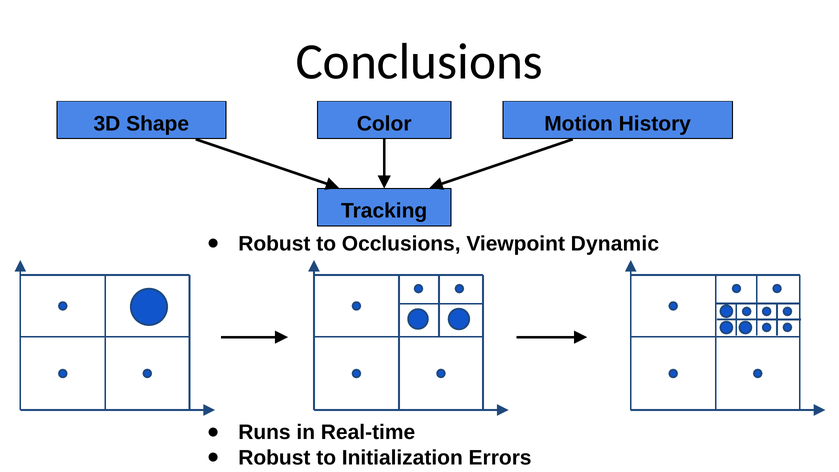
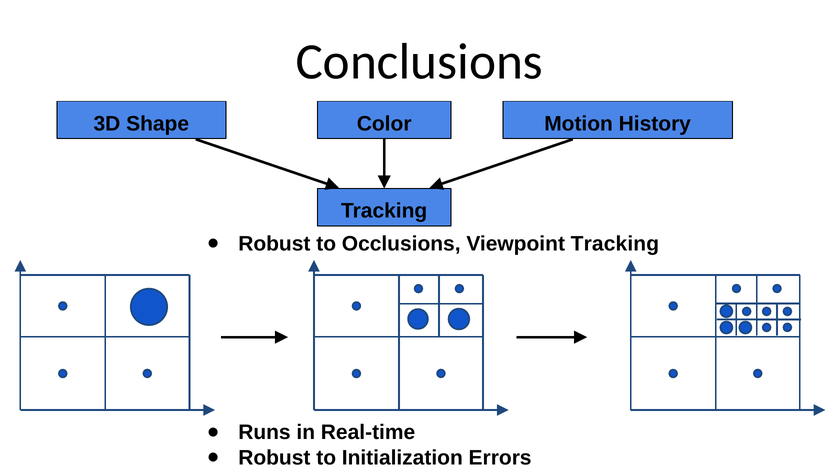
Viewpoint Dynamic: Dynamic -> Tracking
